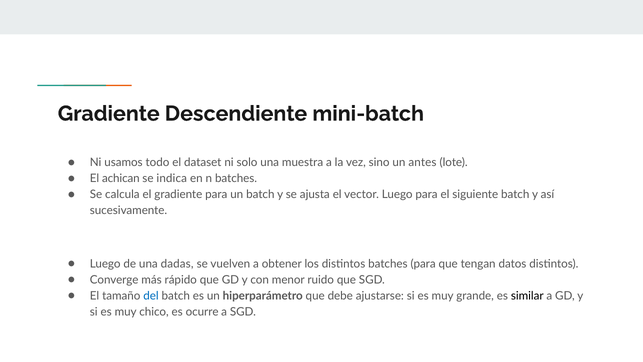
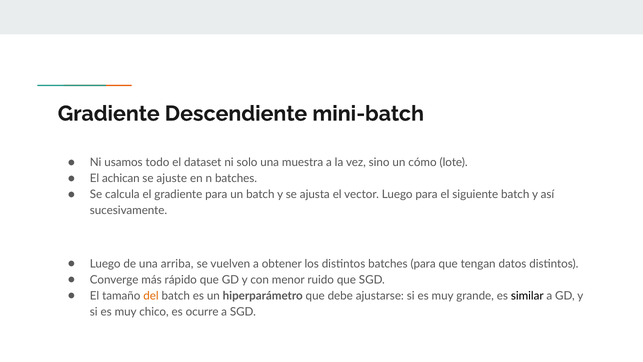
antes: antes -> cómo
indica: indica -> ajuste
dadas: dadas -> arriba
del colour: blue -> orange
